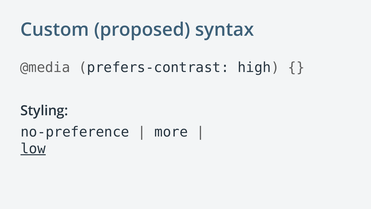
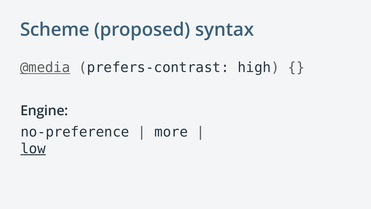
Custom: Custom -> Scheme
@media underline: none -> present
Styling: Styling -> Engine
